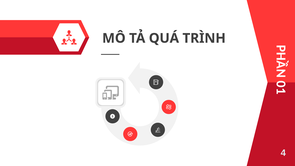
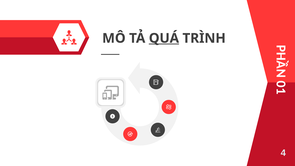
QUÁ underline: none -> present
